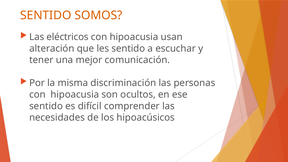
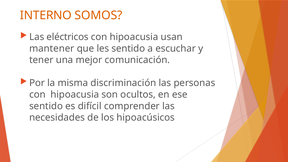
SENTIDO at (46, 15): SENTIDO -> INTERNO
alteración: alteración -> mantener
